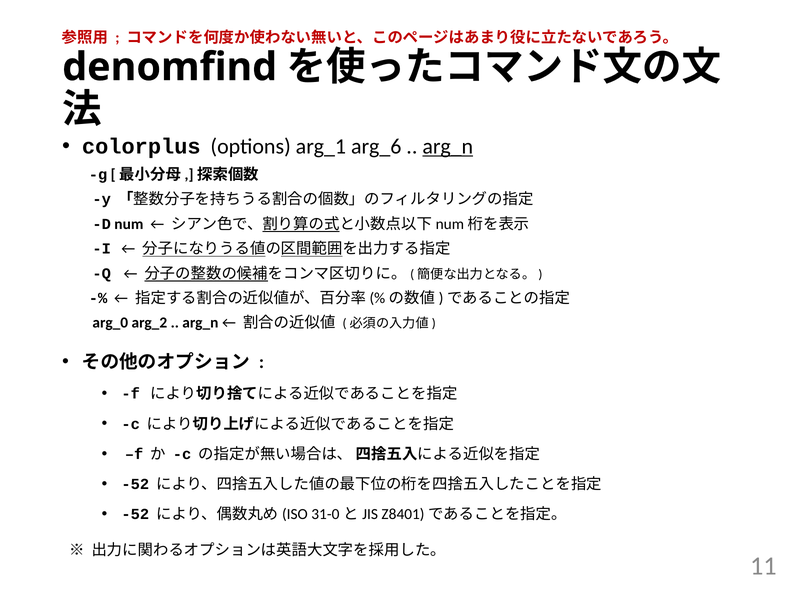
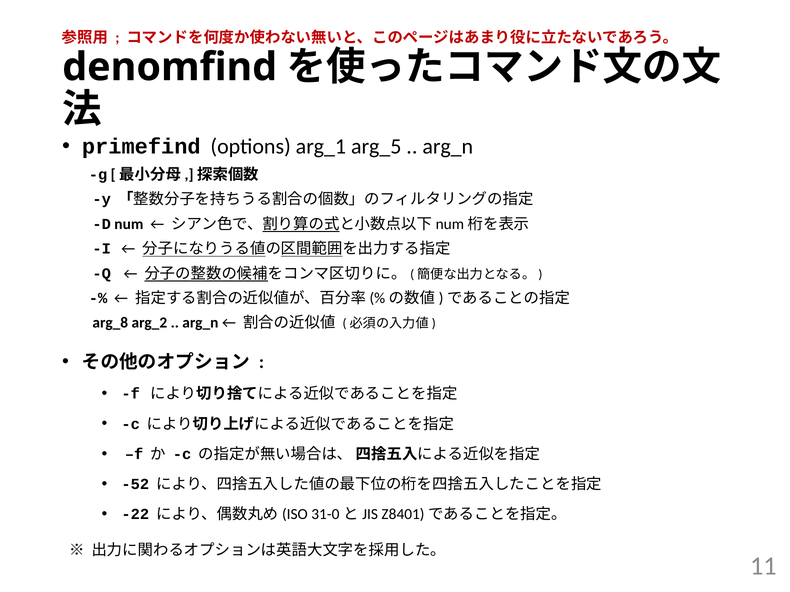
colorplus: colorplus -> primefind
arg_6: arg_6 -> arg_5
arg_n at (448, 147) underline: present -> none
arg_0: arg_0 -> arg_8
-52 at (135, 515): -52 -> -22
